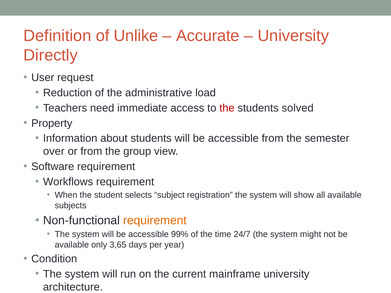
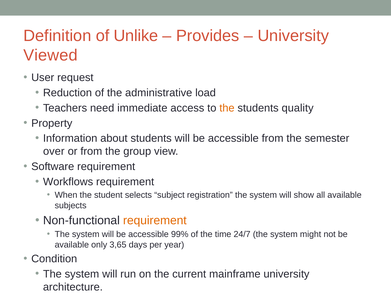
Accurate: Accurate -> Provides
Directly: Directly -> Viewed
the at (227, 108) colour: red -> orange
solved: solved -> quality
